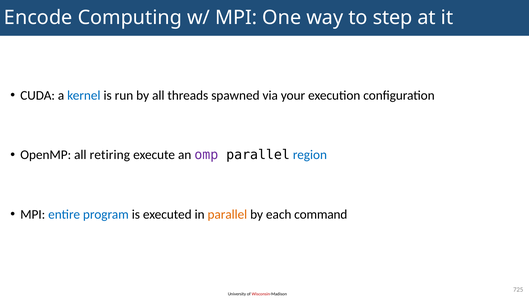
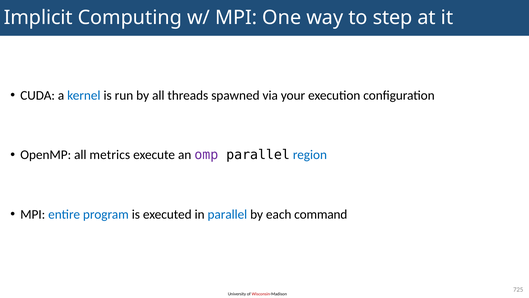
Encode: Encode -> Implicit
retiring: retiring -> metrics
parallel at (227, 214) colour: orange -> blue
